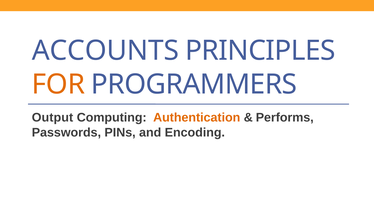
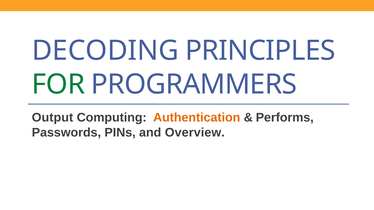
ACCOUNTS: ACCOUNTS -> DECODING
FOR colour: orange -> green
Encoding: Encoding -> Overview
